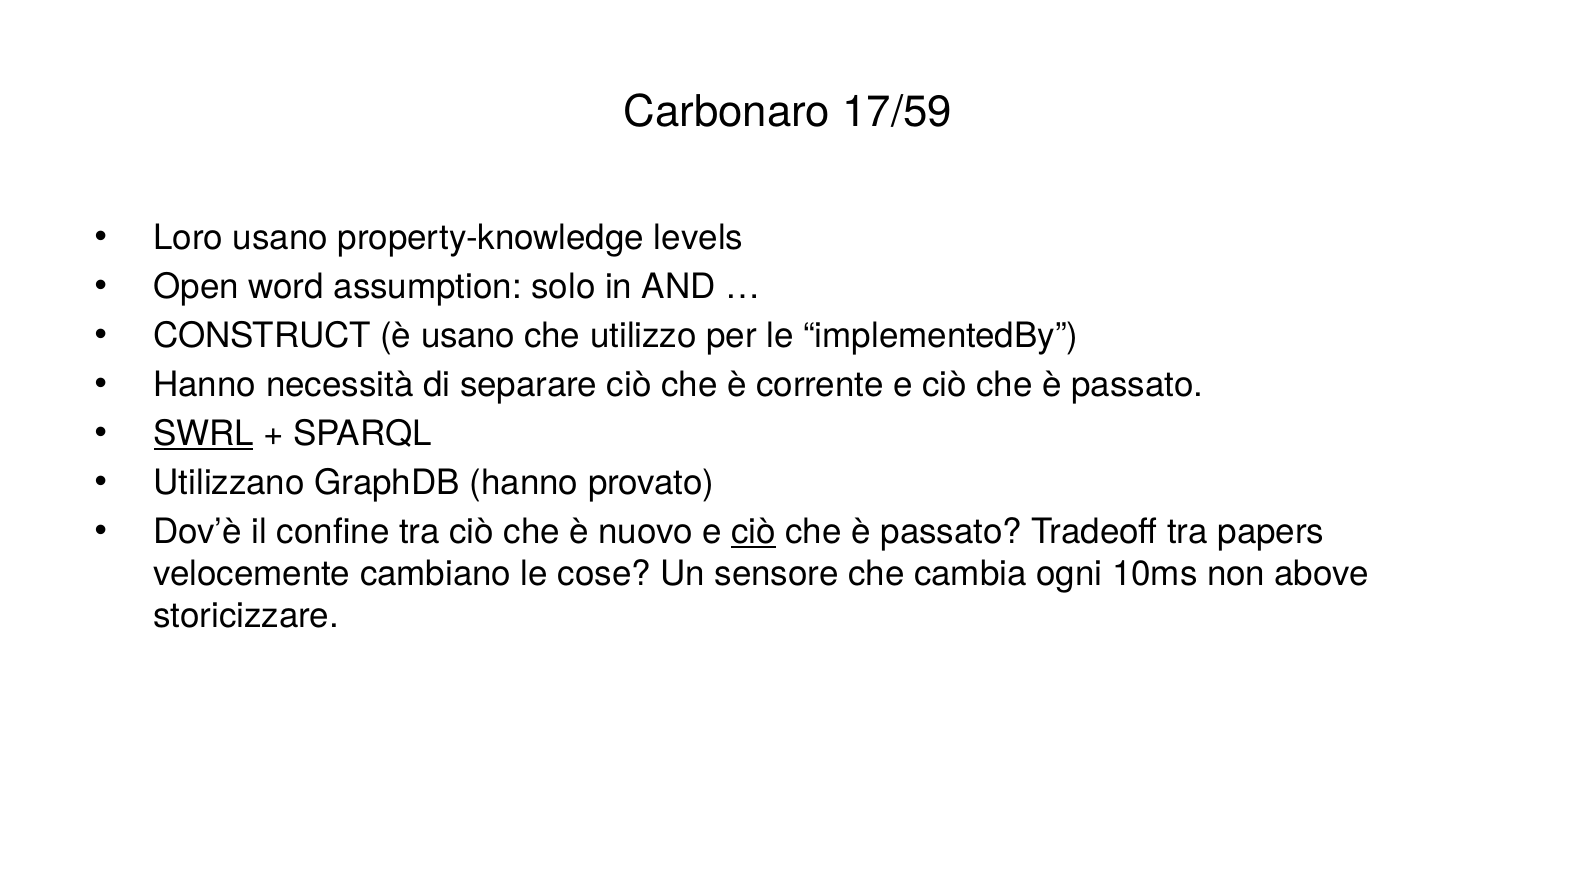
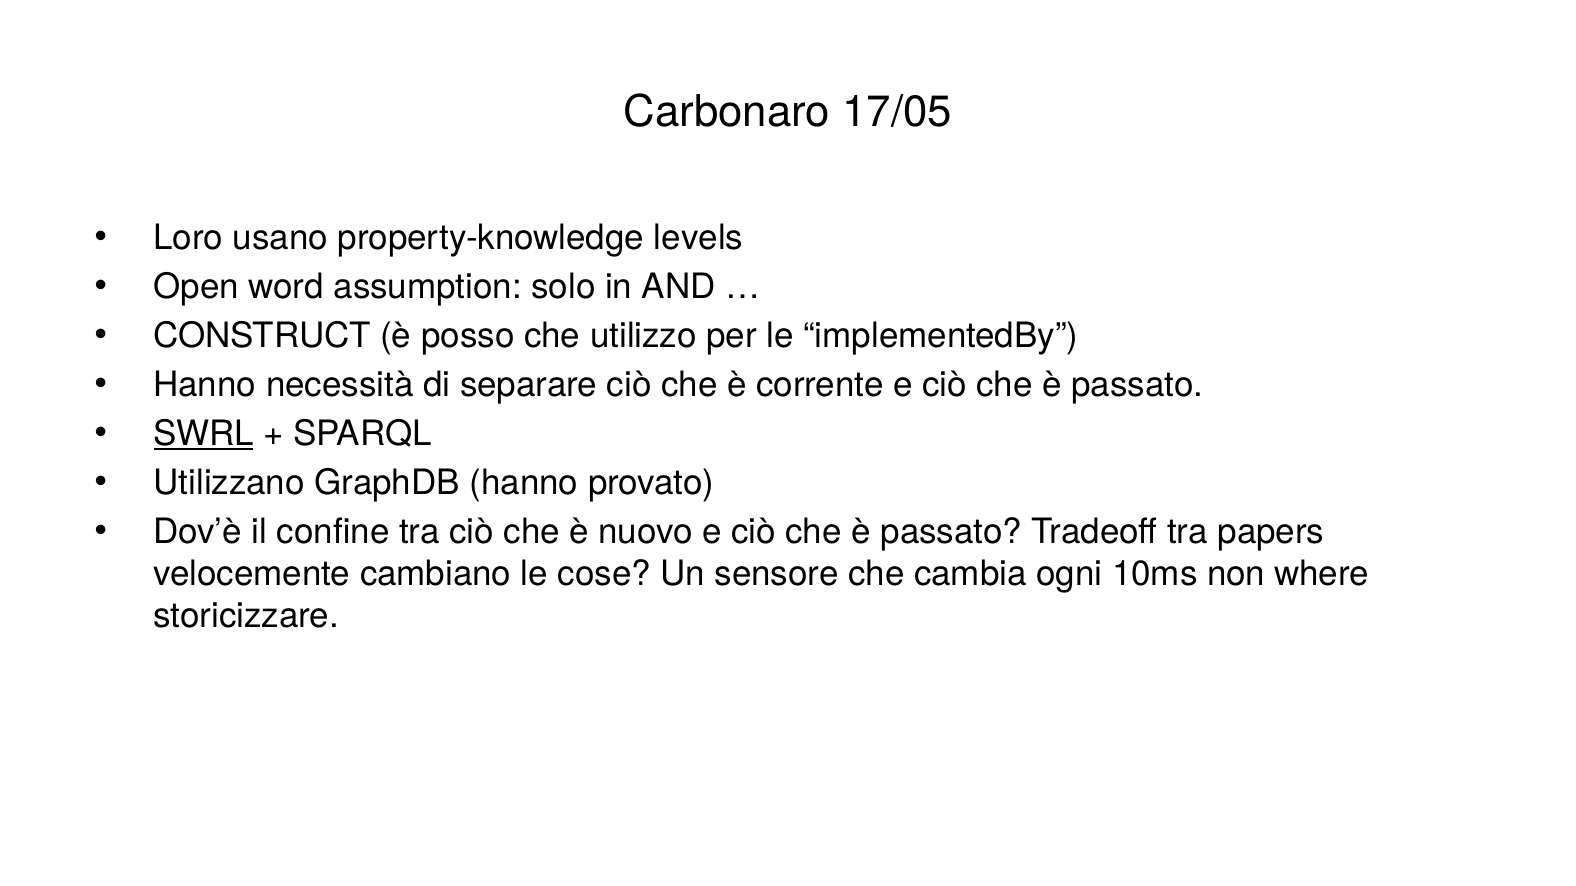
17/59: 17/59 -> 17/05
è usano: usano -> posso
ciò at (754, 532) underline: present -> none
above: above -> where
